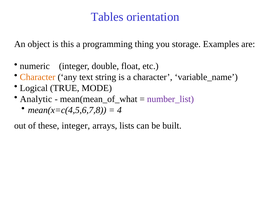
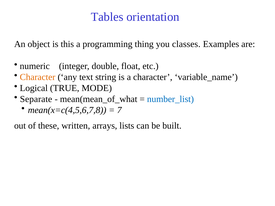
storage: storage -> classes
Analytic: Analytic -> Separate
number_list colour: purple -> blue
4: 4 -> 7
these integer: integer -> written
